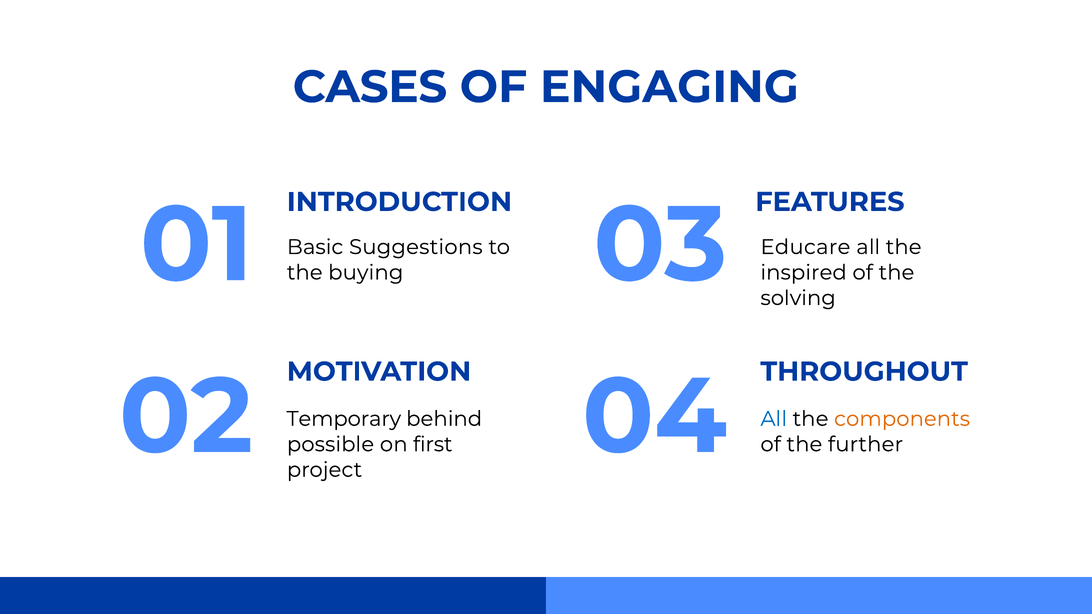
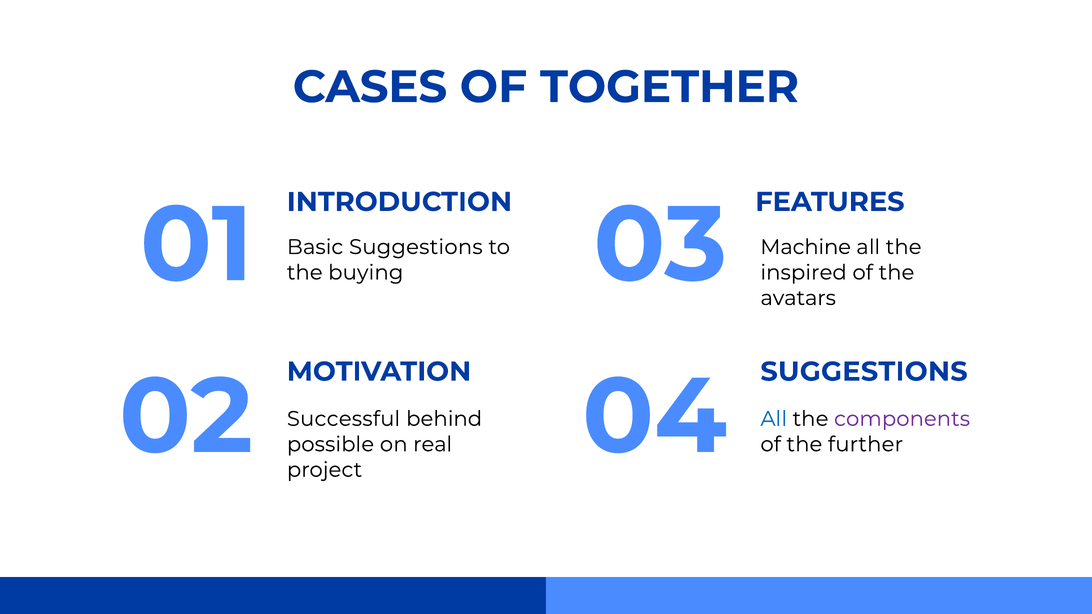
ENGAGING: ENGAGING -> TOGETHER
Educare: Educare -> Machine
solving: solving -> avatars
THROUGHOUT at (864, 372): THROUGHOUT -> SUGGESTIONS
Temporary: Temporary -> Successful
components colour: orange -> purple
first: first -> real
